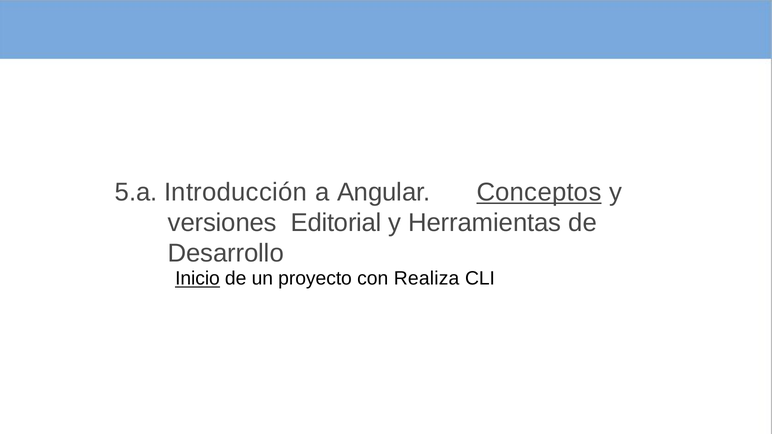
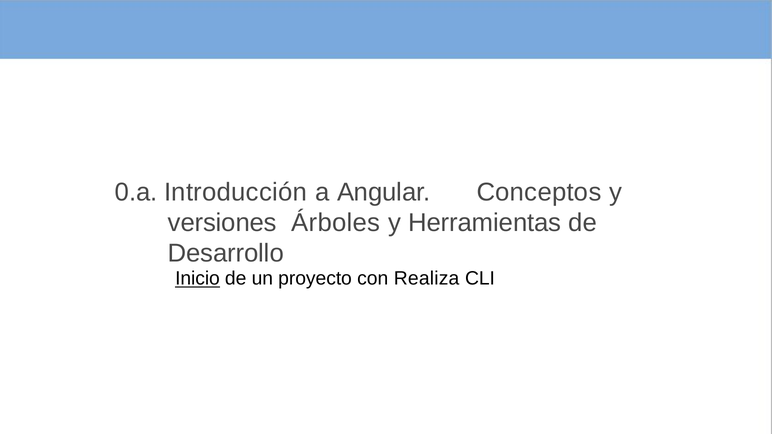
5.a: 5.a -> 0.a
Conceptos underline: present -> none
Editorial: Editorial -> Árboles
